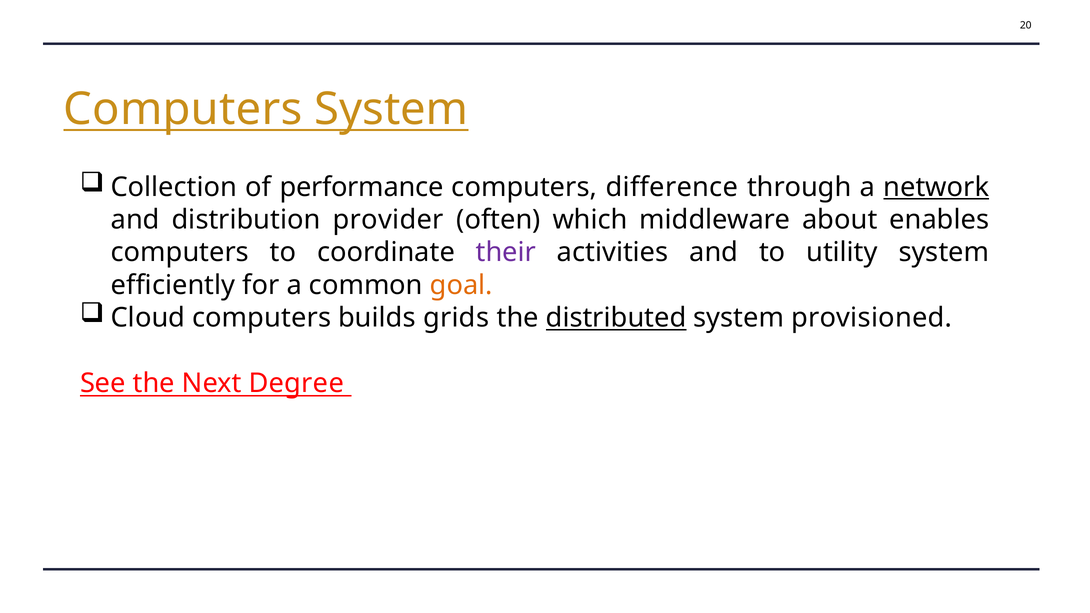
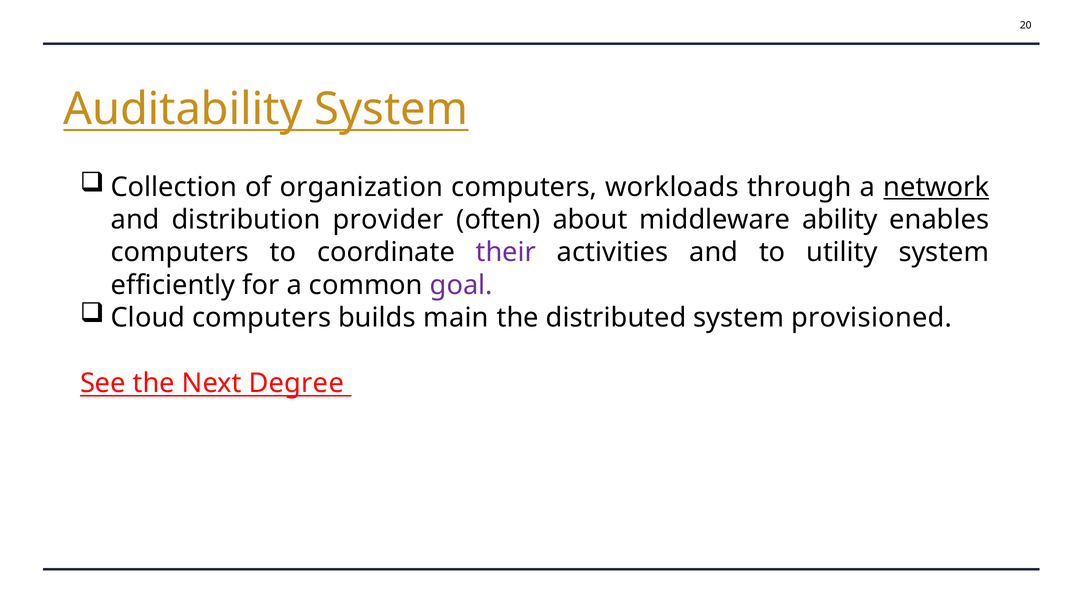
Computers at (183, 109): Computers -> Auditability
performance: performance -> organization
difference: difference -> workloads
which: which -> about
about: about -> ability
goal colour: orange -> purple
grids: grids -> main
distributed underline: present -> none
